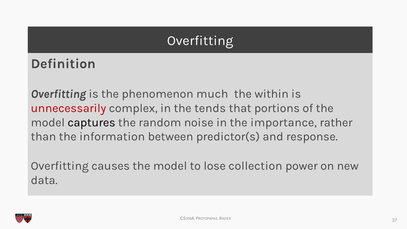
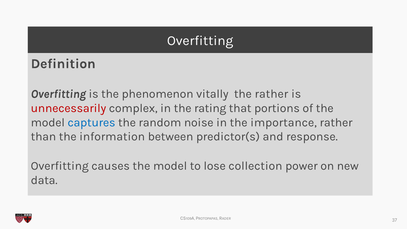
much: much -> vitally
the within: within -> rather
tends: tends -> rating
captures colour: black -> blue
